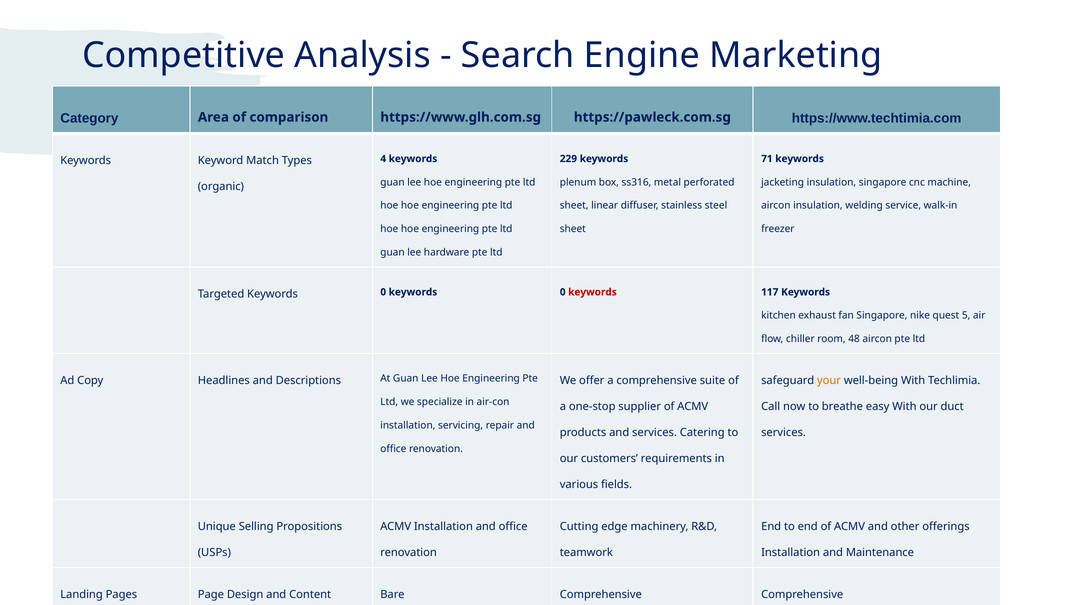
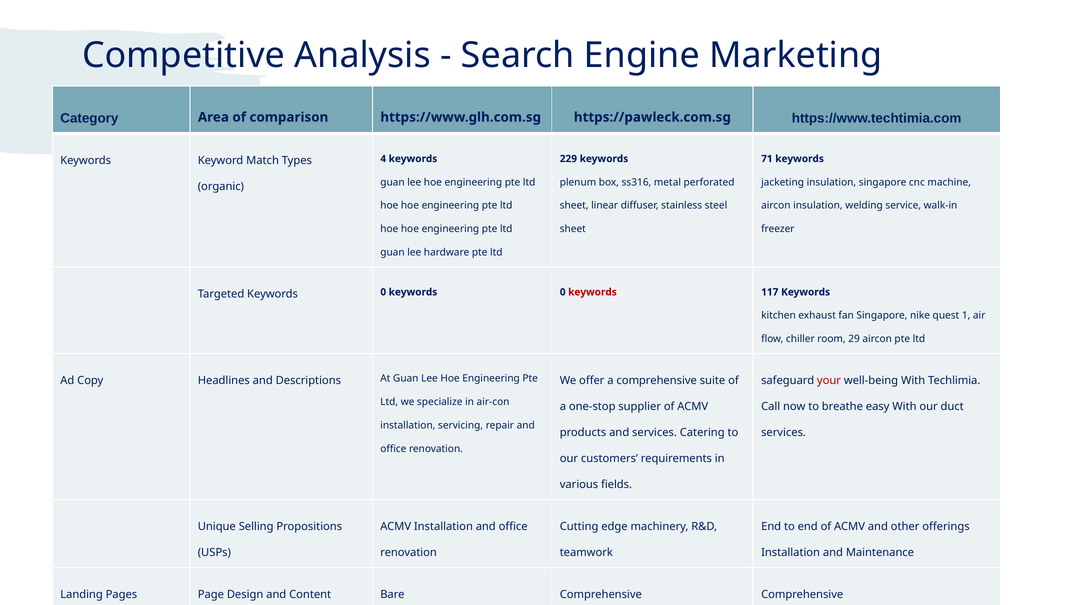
5: 5 -> 1
48: 48 -> 29
your colour: orange -> red
